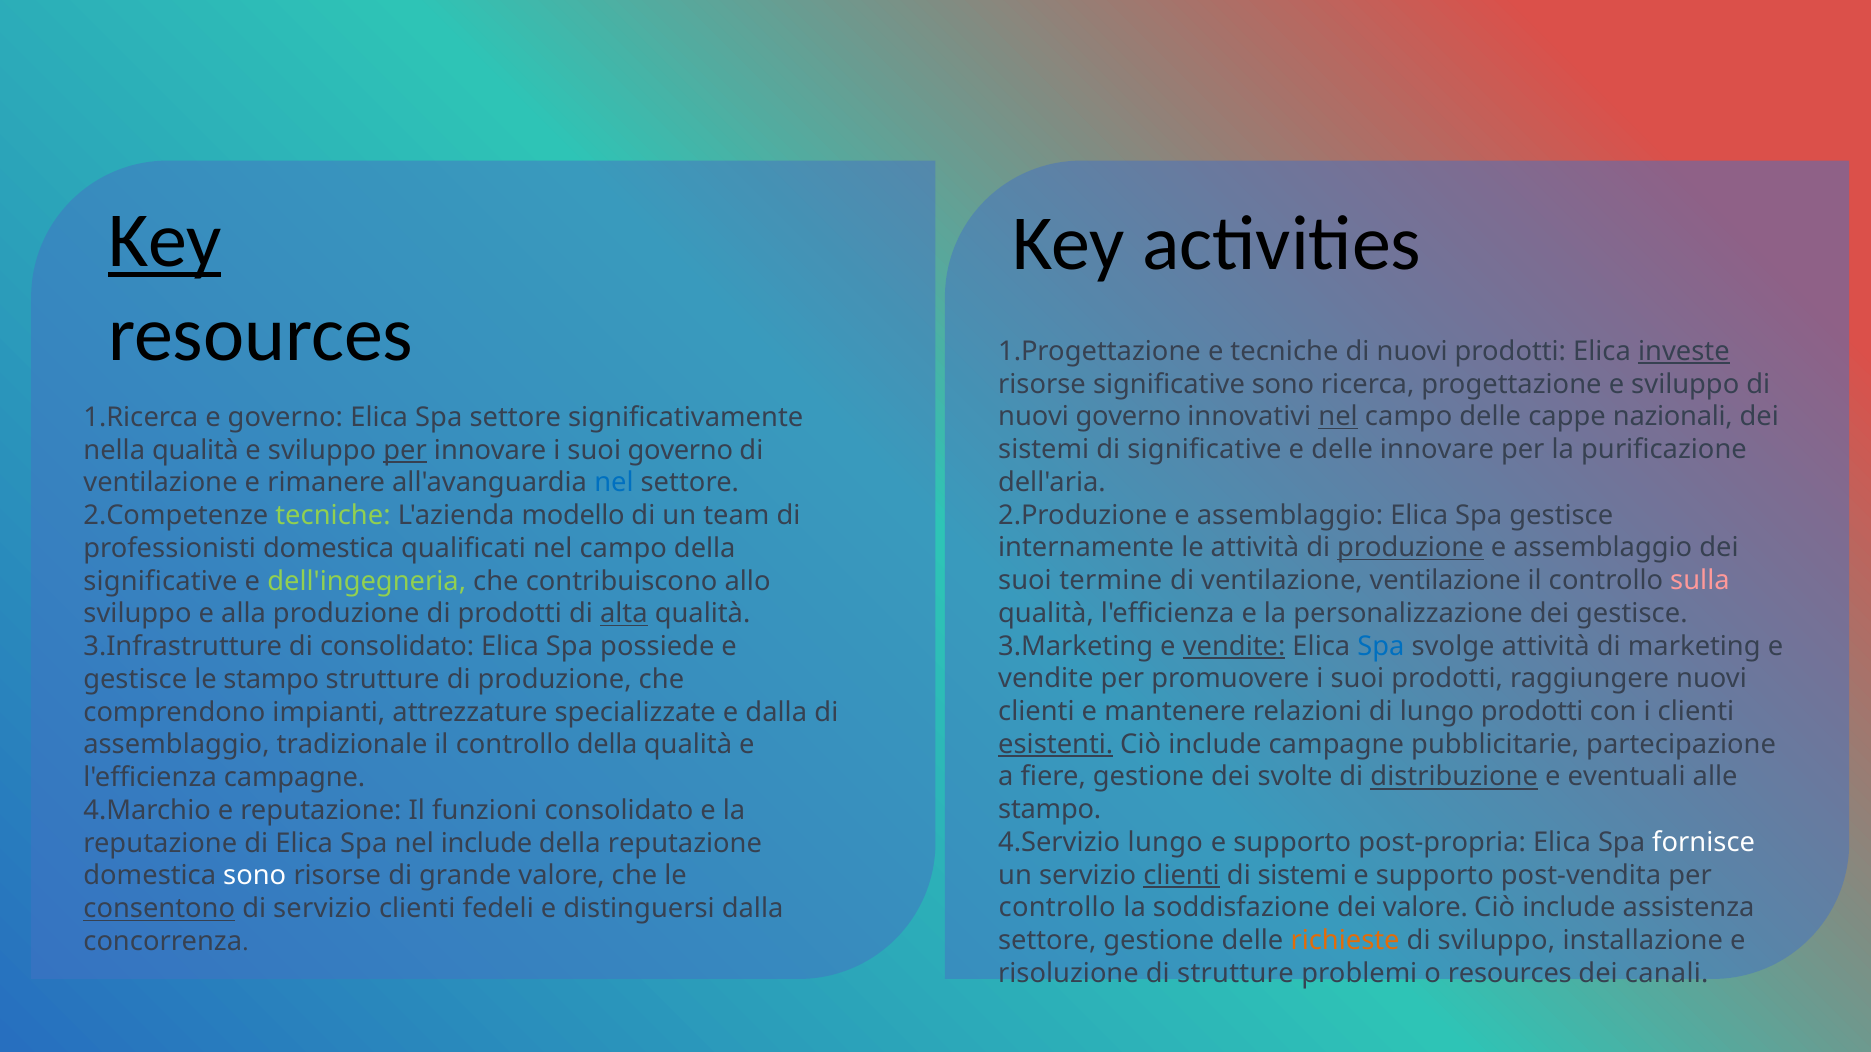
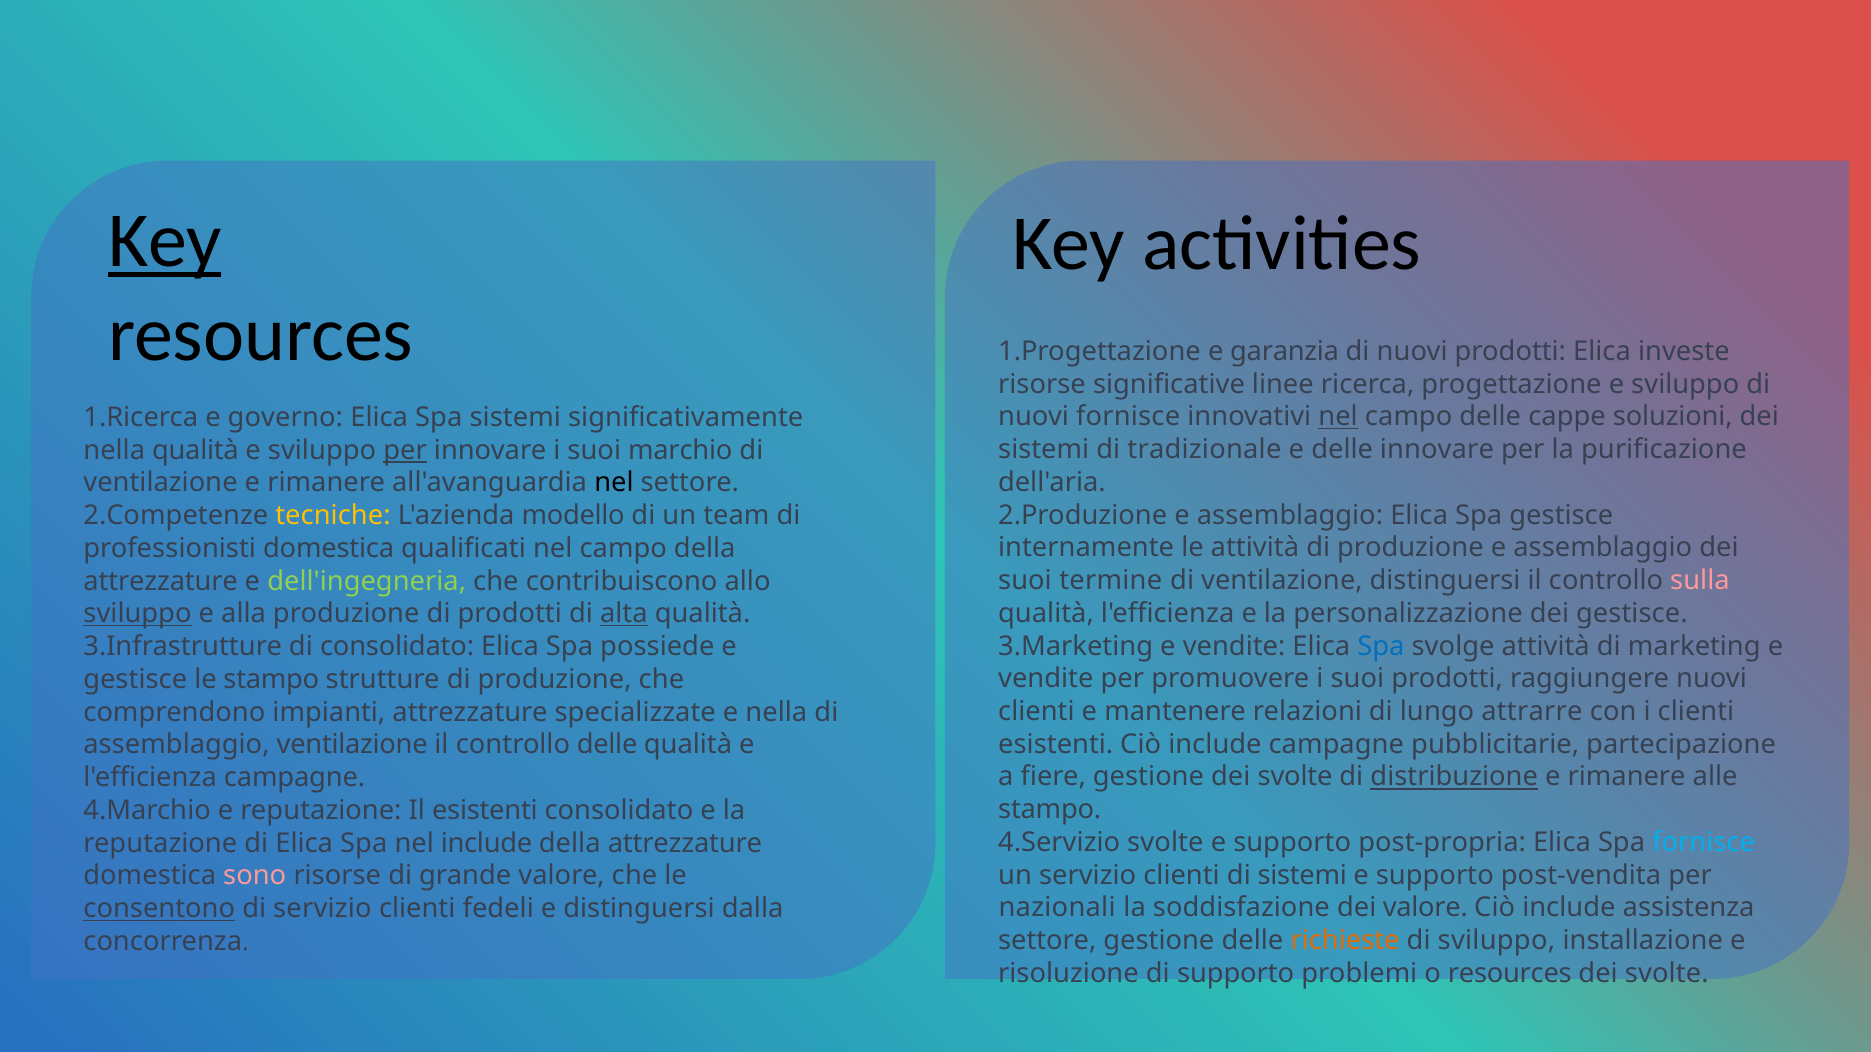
e tecniche: tecniche -> garanzia
investe underline: present -> none
significative sono: sono -> linee
nuovi governo: governo -> fornisce
nazionali: nazionali -> soluzioni
Spa settore: settore -> sistemi
di significative: significative -> tradizionale
suoi governo: governo -> marchio
nel at (614, 483) colour: blue -> black
tecniche at (333, 516) colour: light green -> yellow
produzione at (1410, 548) underline: present -> none
ventilazione ventilazione: ventilazione -> distinguersi
significative at (160, 581): significative -> attrezzature
sviluppo at (138, 614) underline: none -> present
vendite at (1234, 646) underline: present -> none
lungo prodotti: prodotti -> attrarre
e dalla: dalla -> nella
esistenti at (1056, 745) underline: present -> none
assemblaggio tradizionale: tradizionale -> ventilazione
controllo della: della -> delle
eventuali at (1627, 777): eventuali -> rimanere
Il funzioni: funzioni -> esistenti
lungo at (1165, 843): lungo -> svolte
fornisce at (1704, 843) colour: white -> light blue
reputazione at (685, 843): reputazione -> attrezzature
clienti at (1182, 876) underline: present -> none
sono at (255, 876) colour: white -> pink
controllo at (1057, 908): controllo -> nazionali
di strutture: strutture -> supporto
canali at (1667, 974): canali -> svolte
